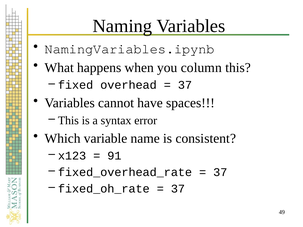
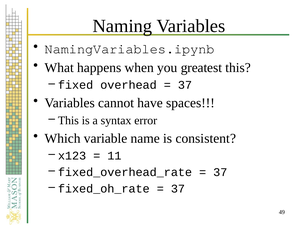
column: column -> greatest
91: 91 -> 11
